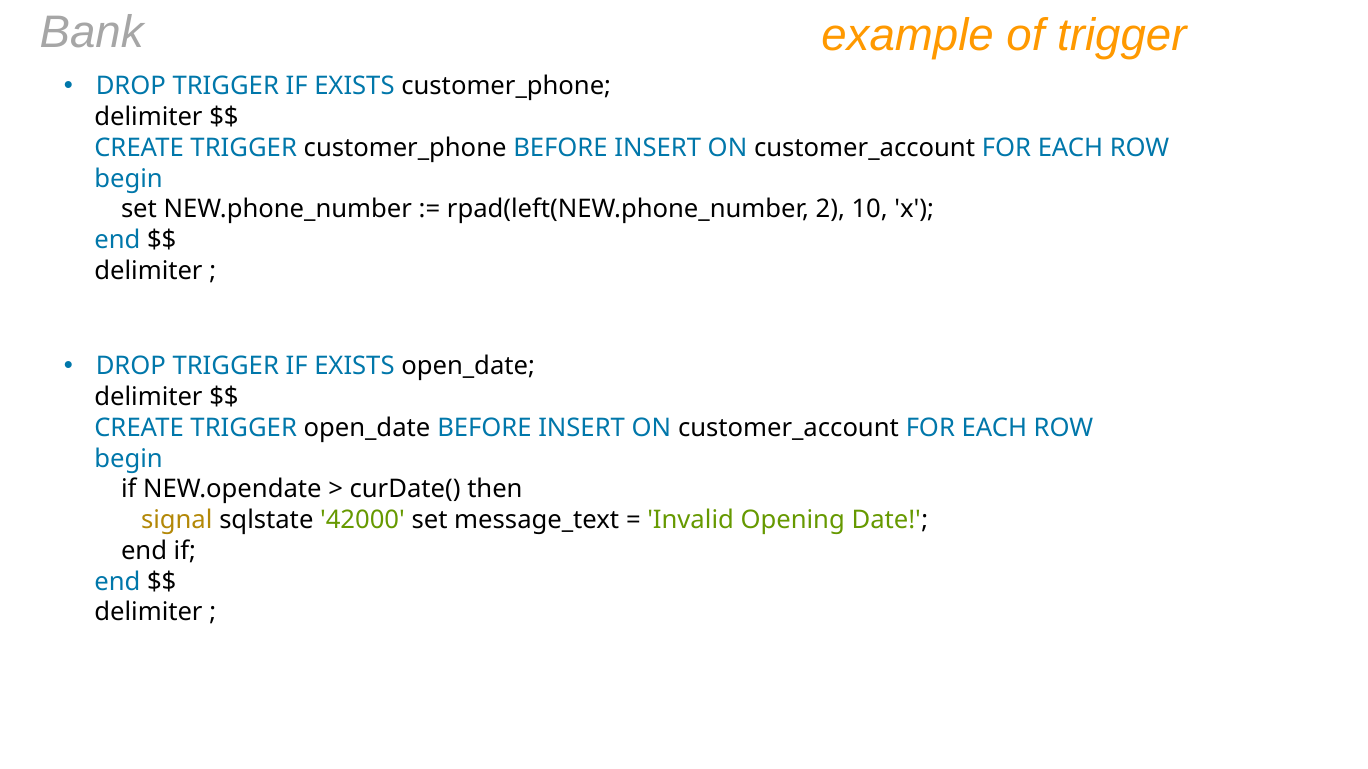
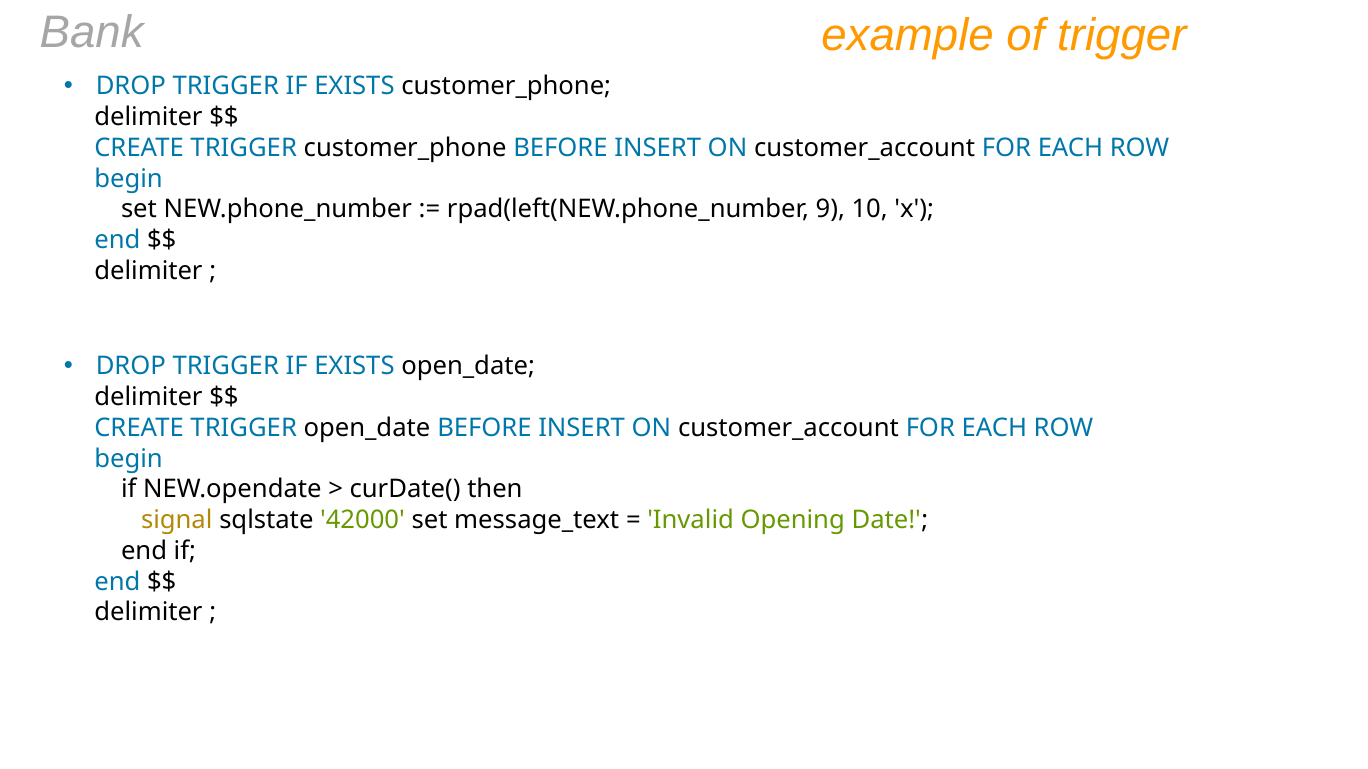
2: 2 -> 9
